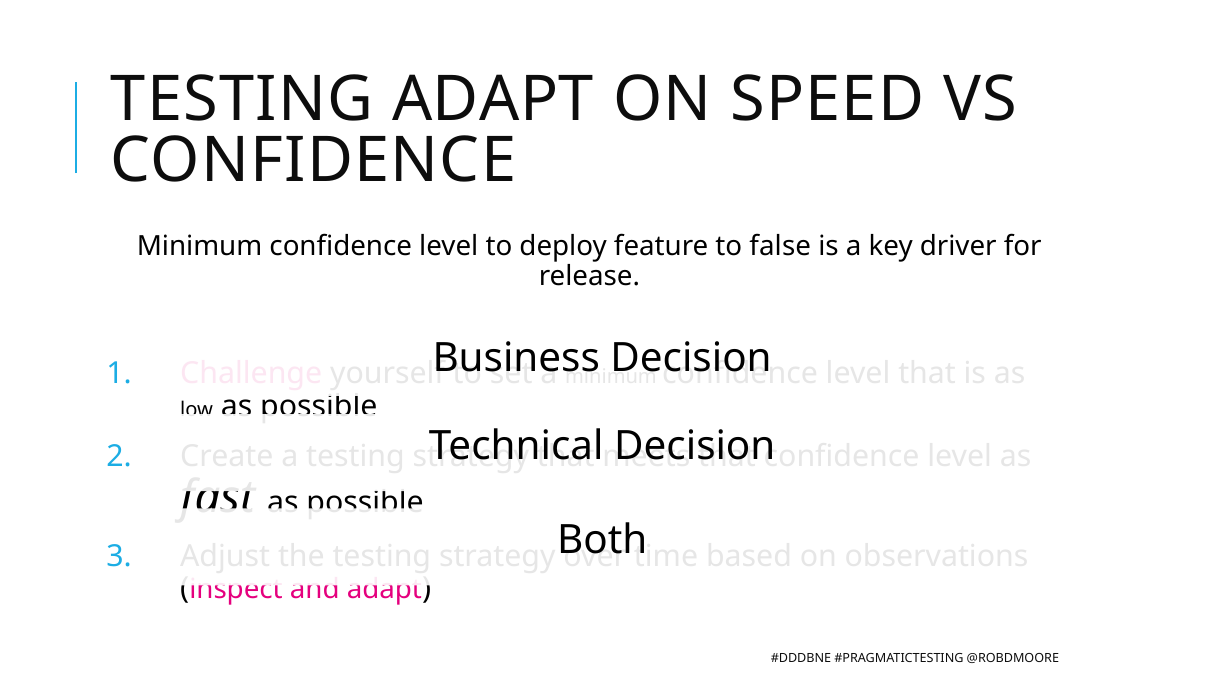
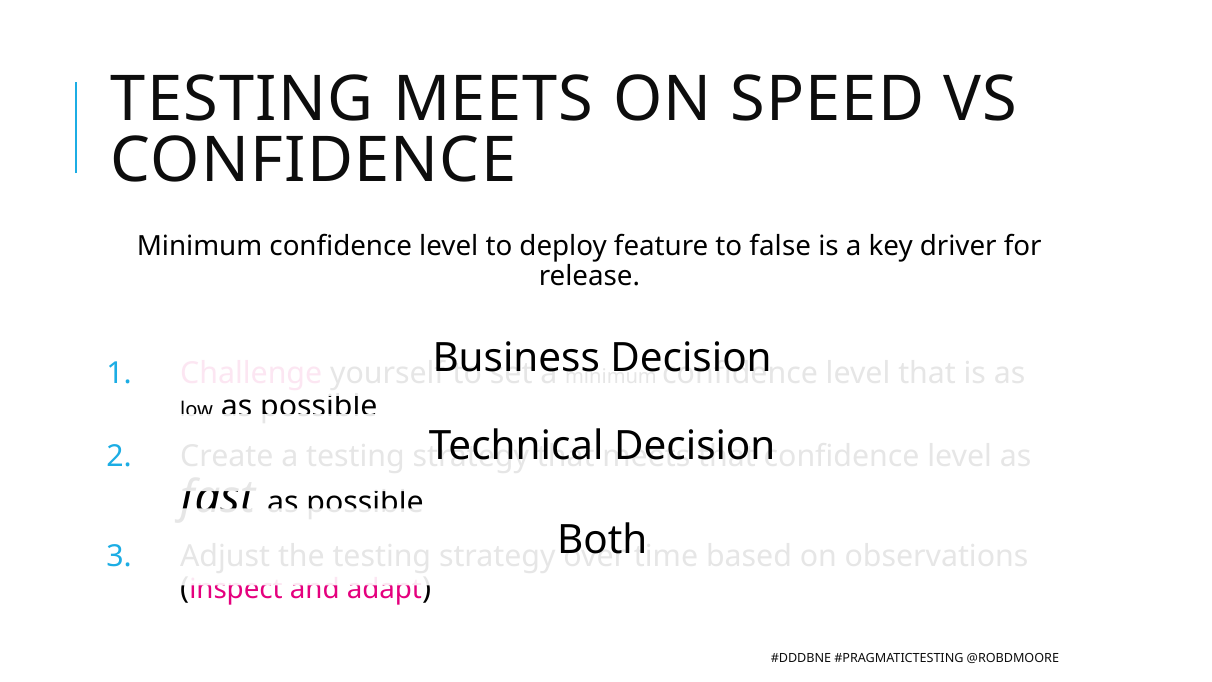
TESTING ADAPT: ADAPT -> MEETS
